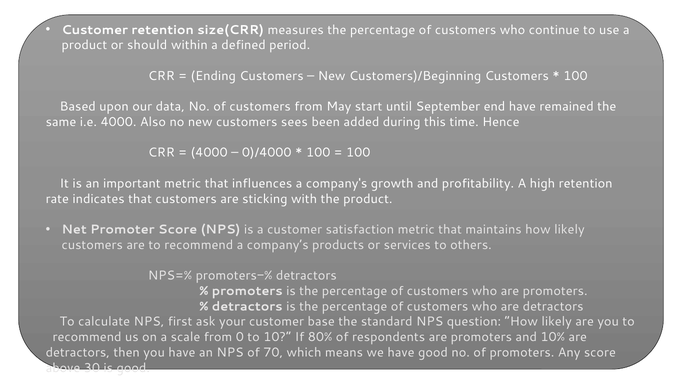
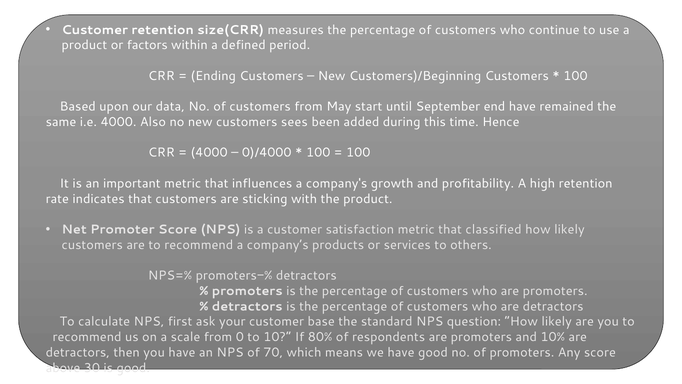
should: should -> factors
maintains: maintains -> classified
